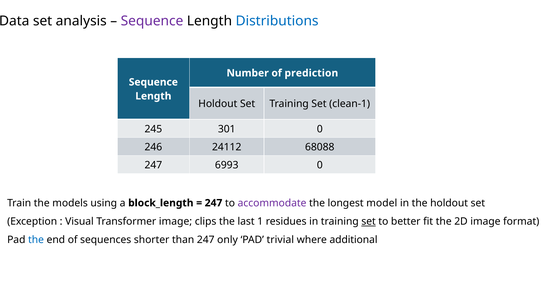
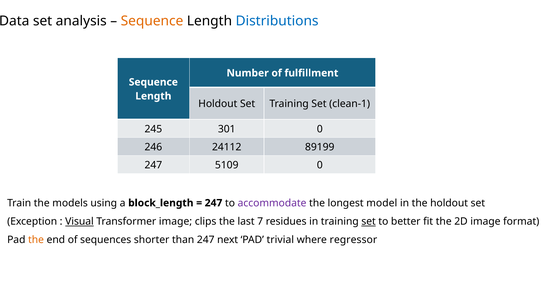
Sequence at (152, 21) colour: purple -> orange
prediction: prediction -> fulfillment
68088: 68088 -> 89199
6993: 6993 -> 5109
Visual underline: none -> present
1: 1 -> 7
the at (36, 240) colour: blue -> orange
only: only -> next
additional: additional -> regressor
